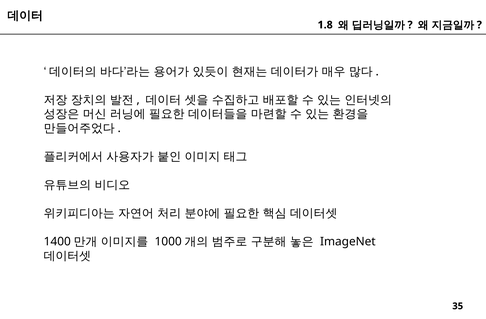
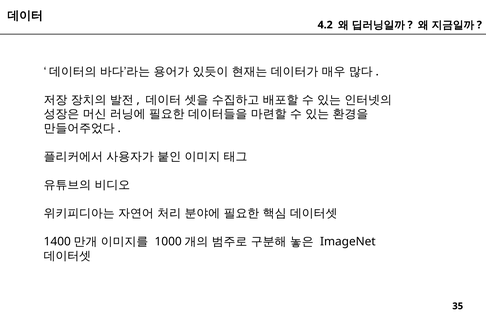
1.8: 1.8 -> 4.2
